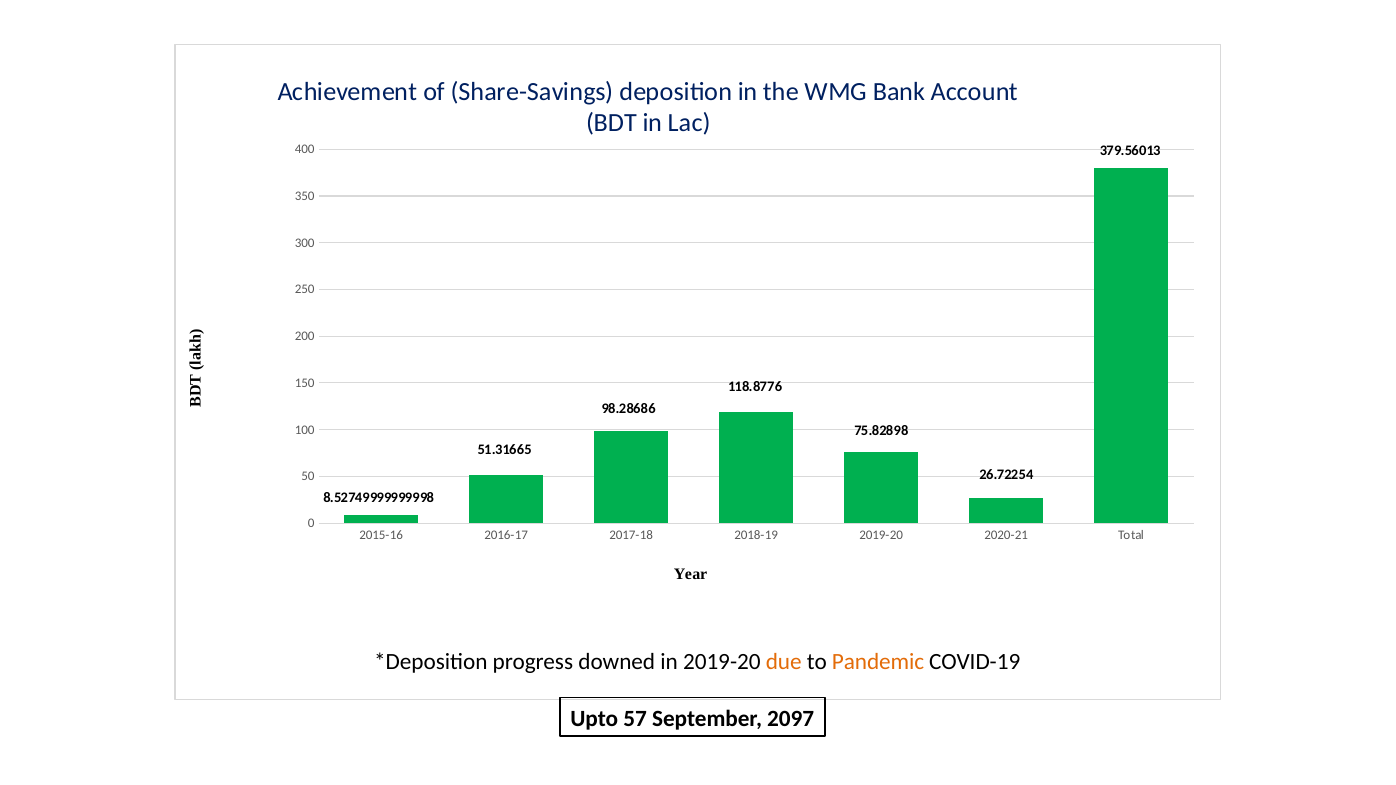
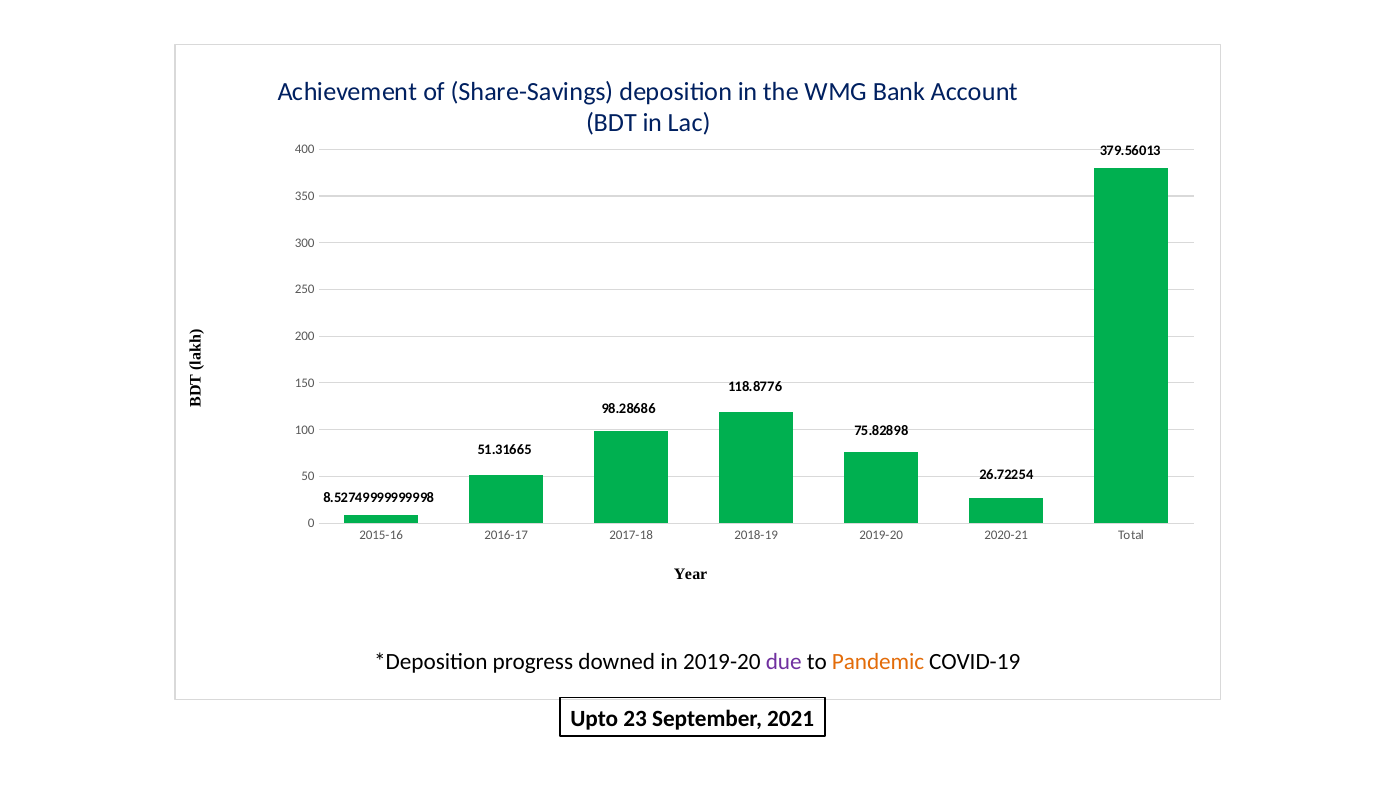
due colour: orange -> purple
57: 57 -> 23
2097: 2097 -> 2021
